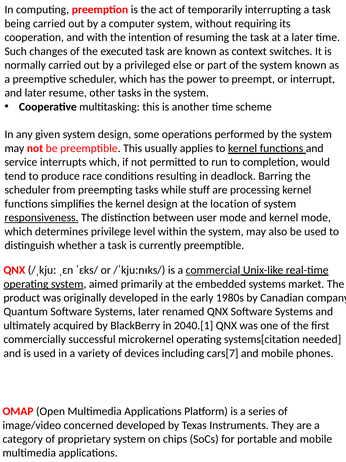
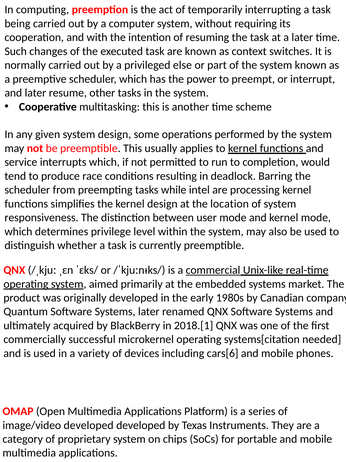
stuff: stuff -> intel
responsiveness underline: present -> none
2040.[1: 2040.[1 -> 2018.[1
cars[7: cars[7 -> cars[6
image/video concerned: concerned -> developed
